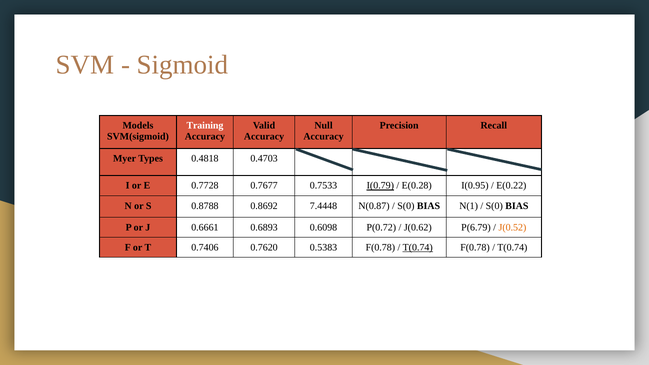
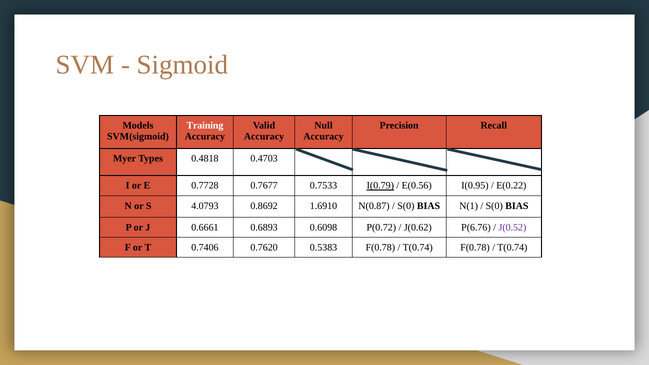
E(0.28: E(0.28 -> E(0.56
0.8788: 0.8788 -> 4.0793
7.4448: 7.4448 -> 1.6910
P(6.79: P(6.79 -> P(6.76
J(0.52 colour: orange -> purple
T(0.74 at (418, 247) underline: present -> none
